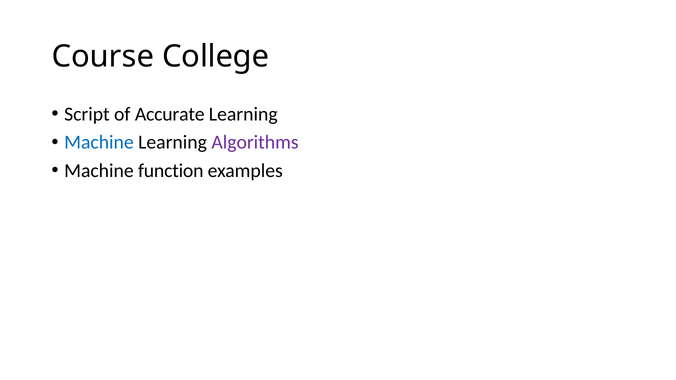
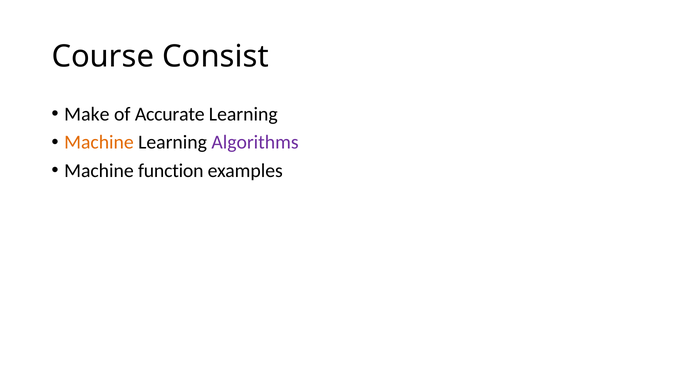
College: College -> Consist
Script: Script -> Make
Machine at (99, 143) colour: blue -> orange
